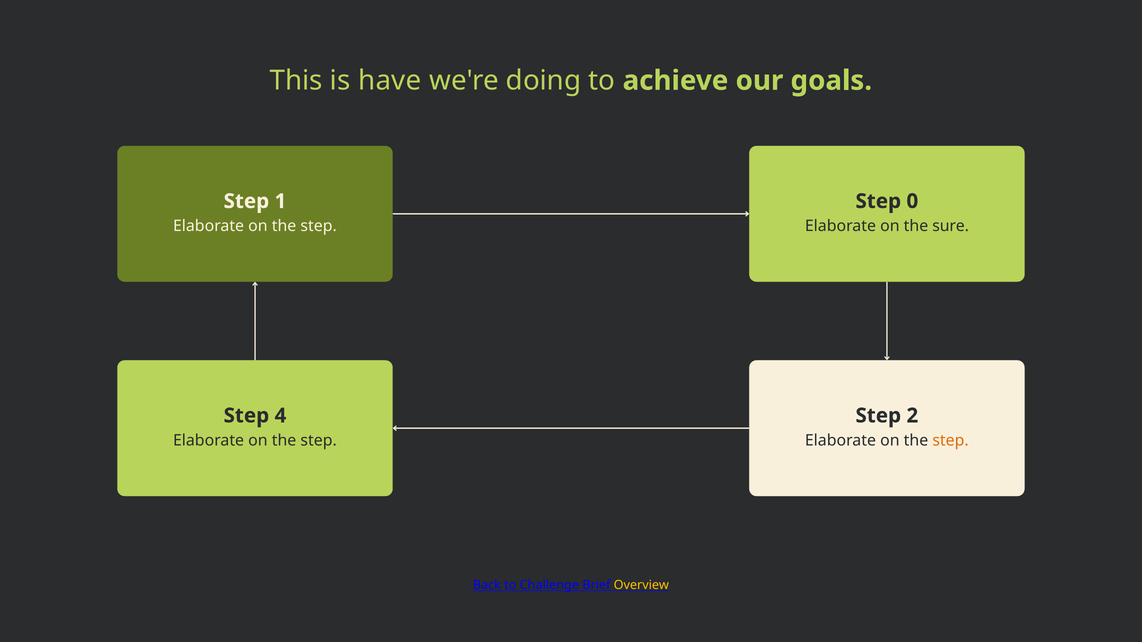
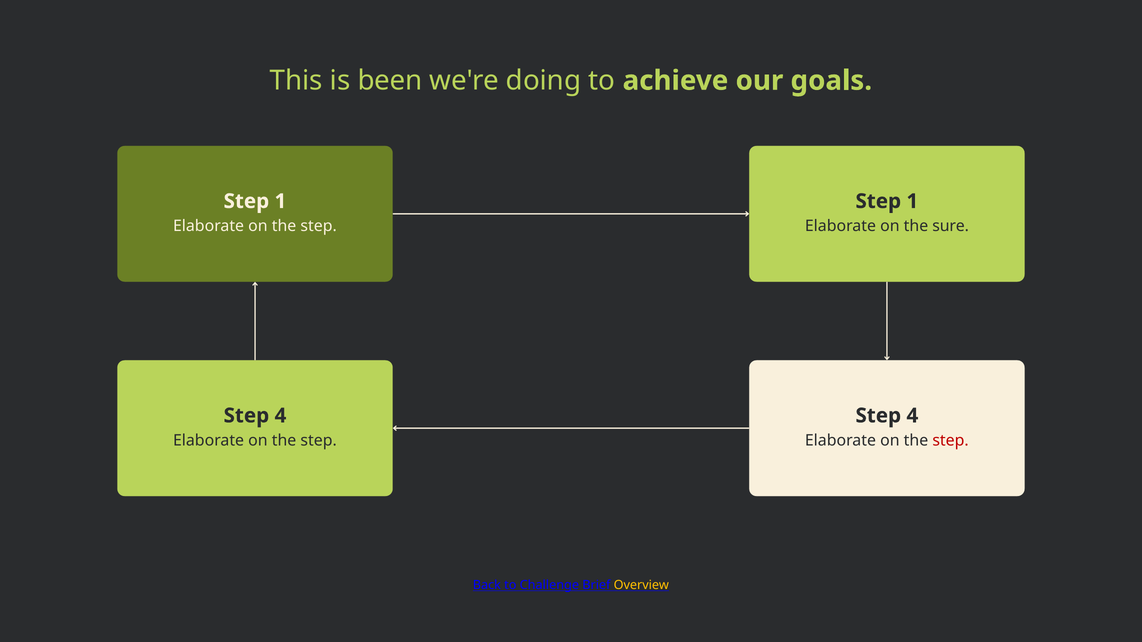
have: have -> been
0 at (912, 201): 0 -> 1
2 at (912, 416): 2 -> 4
step at (951, 441) colour: orange -> red
